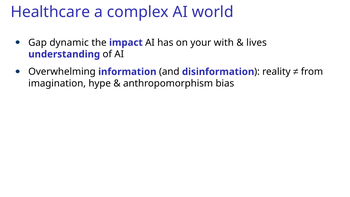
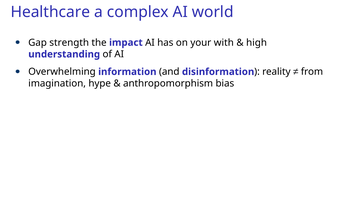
dynamic: dynamic -> strength
lives: lives -> high
